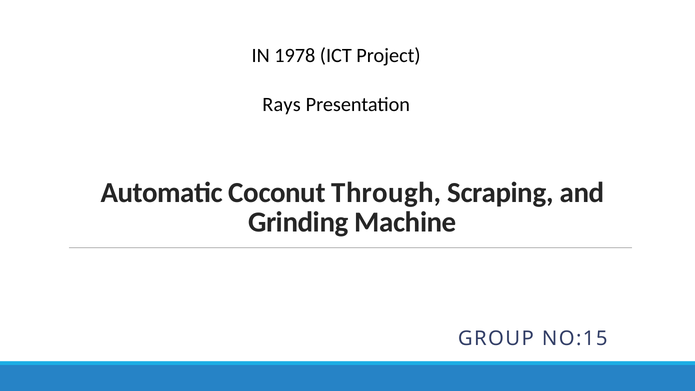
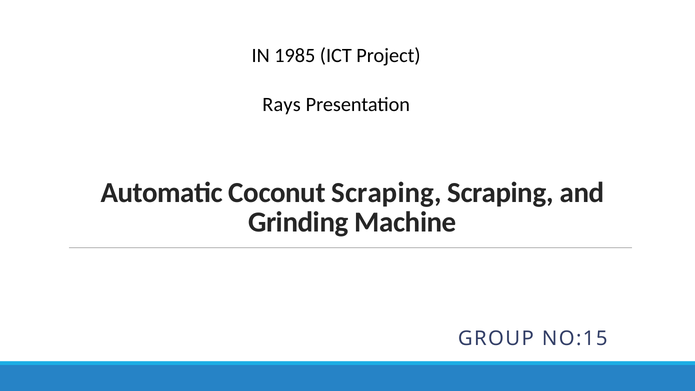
1978: 1978 -> 1985
Coconut Through: Through -> Scraping
